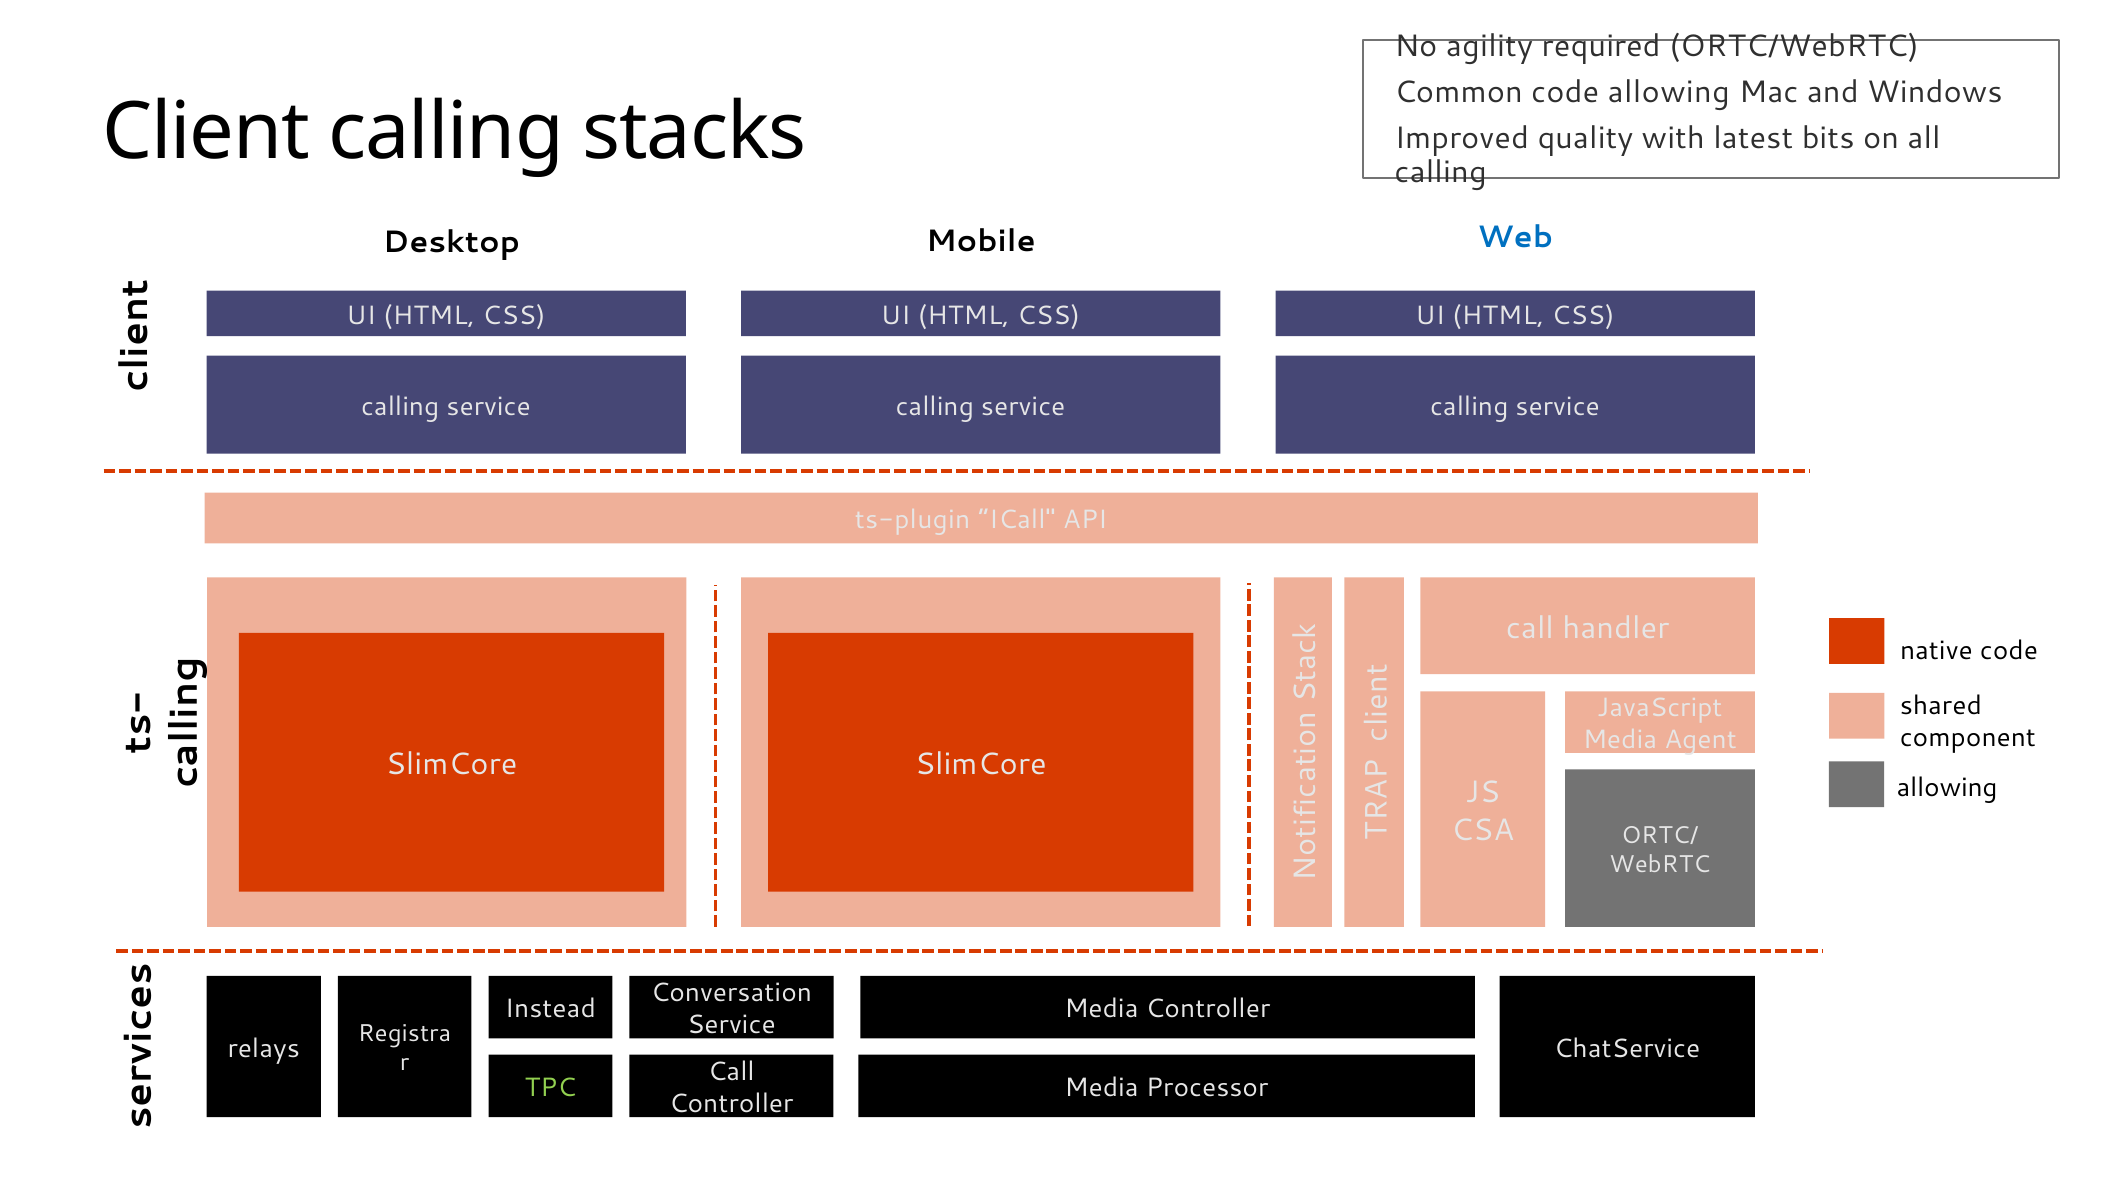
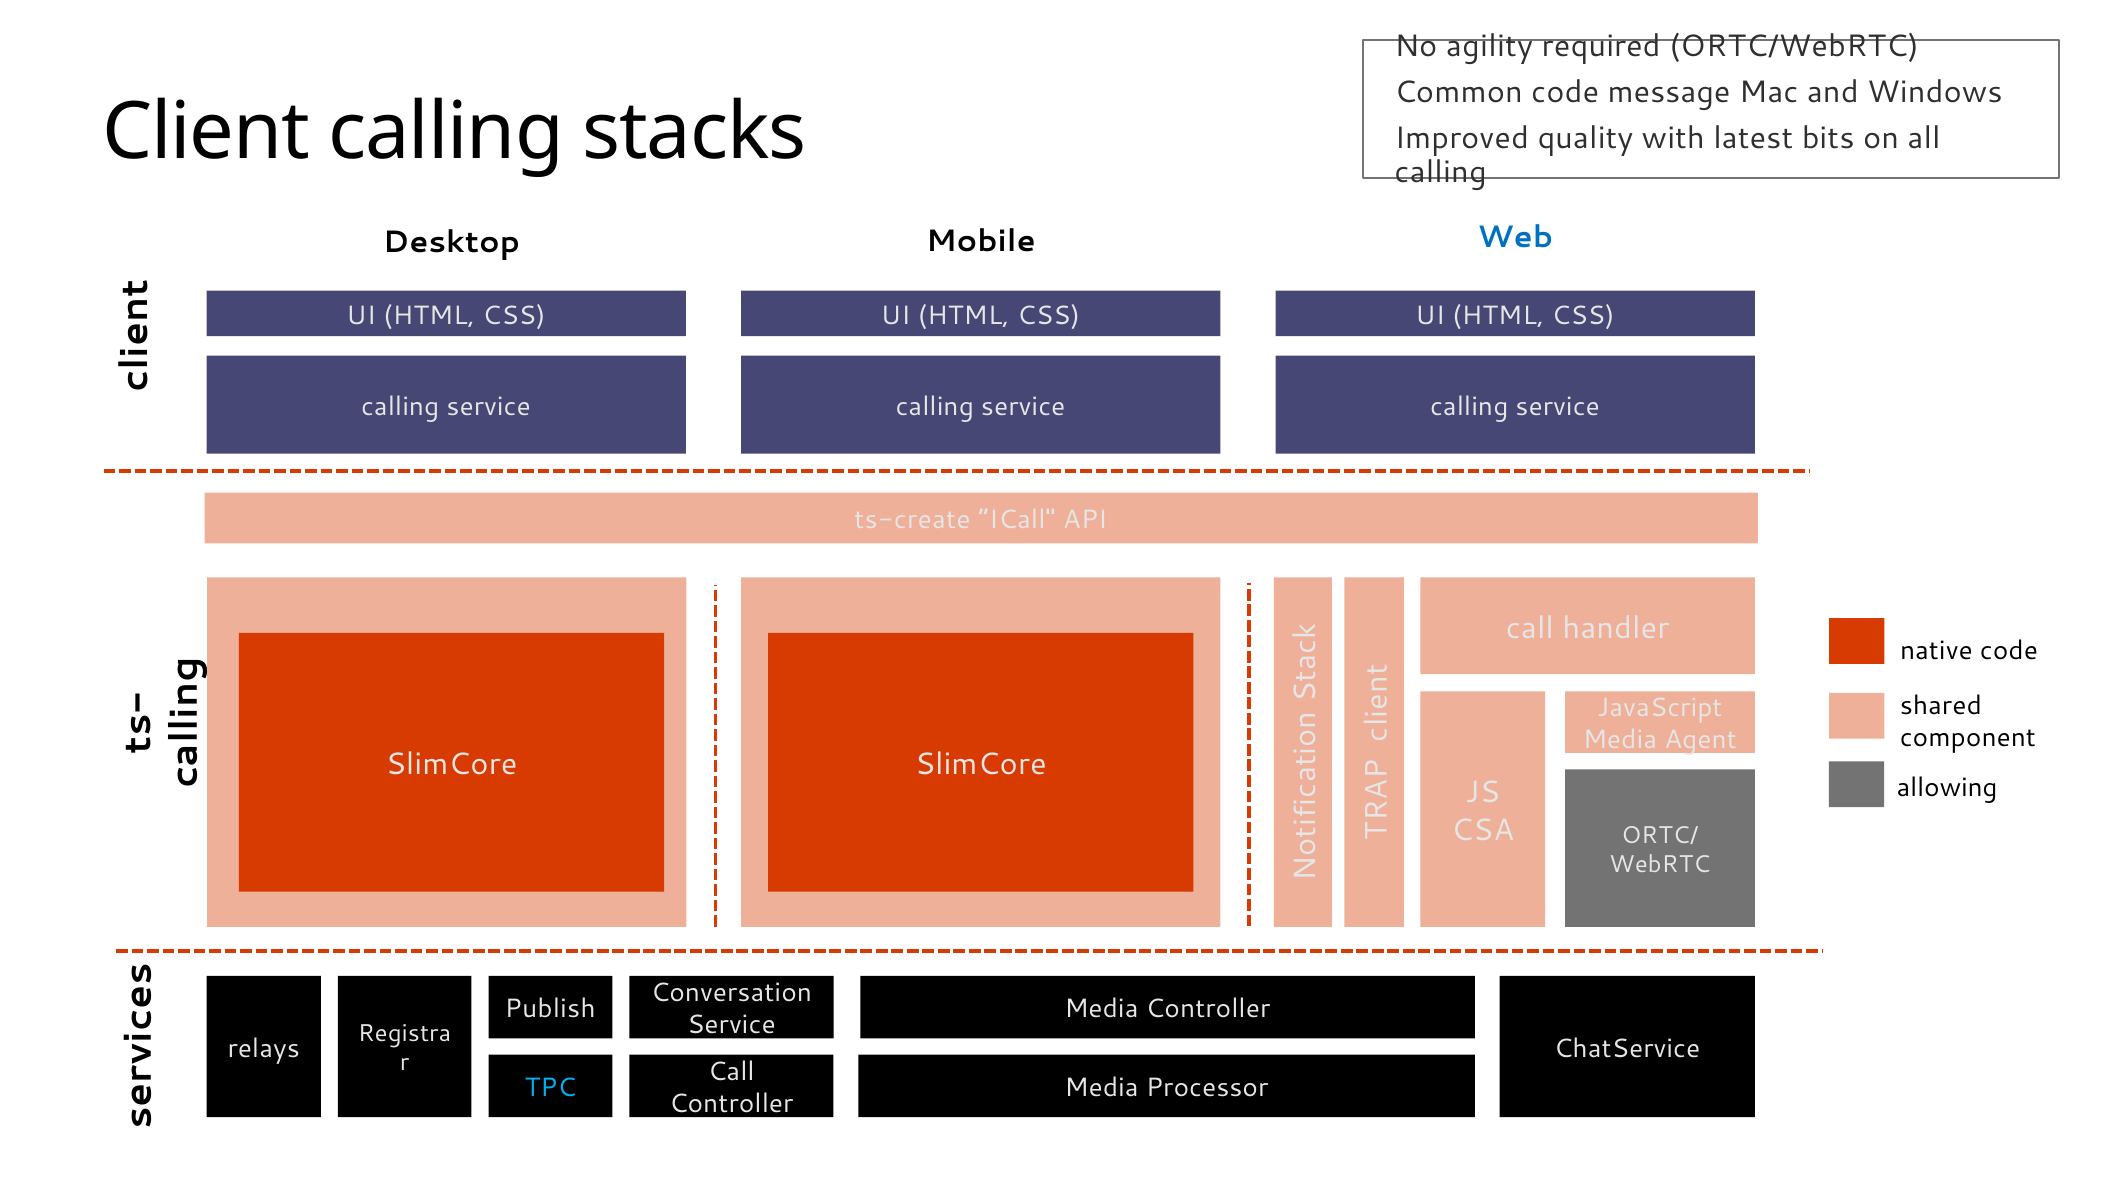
Common code allowing: allowing -> message
ts-plugin: ts-plugin -> ts-create
Instead: Instead -> Publish
TPC colour: light green -> light blue
